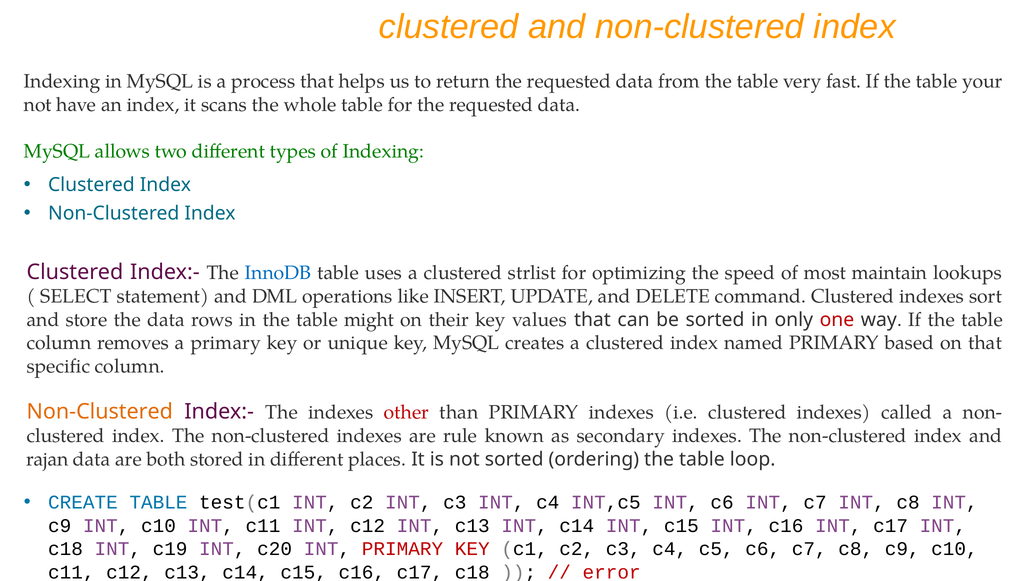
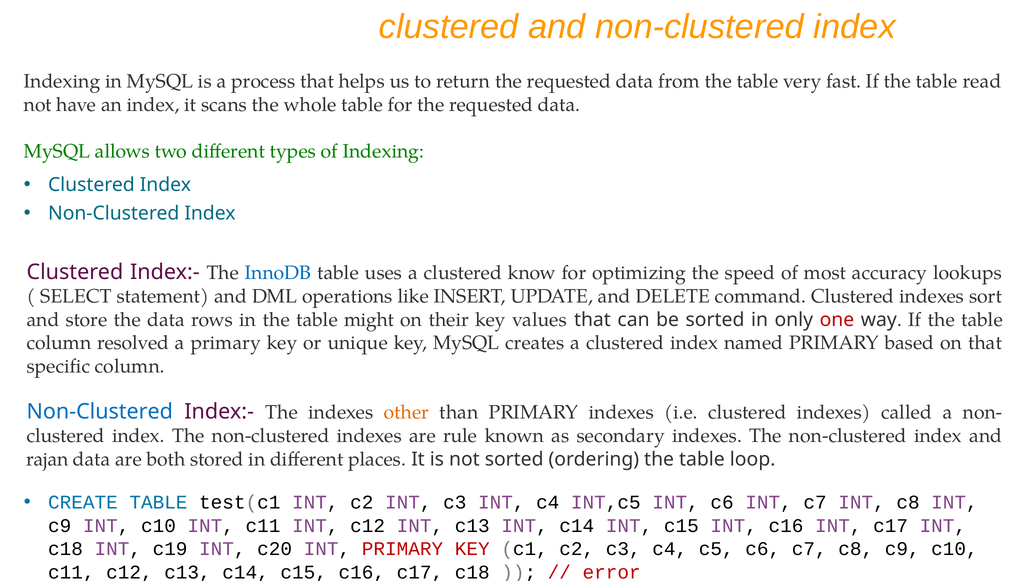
your: your -> read
strlist: strlist -> know
maintain: maintain -> accuracy
removes: removes -> resolved
Non-Clustered at (100, 412) colour: orange -> blue
other colour: red -> orange
